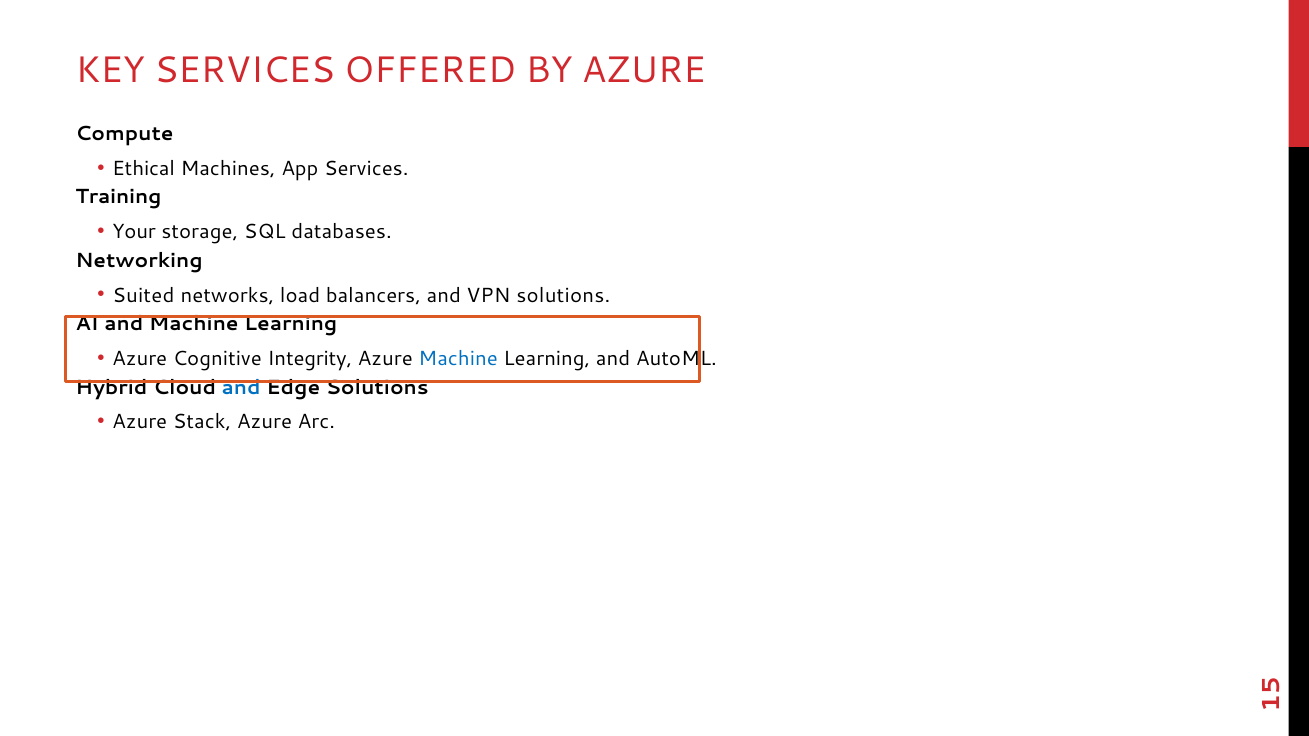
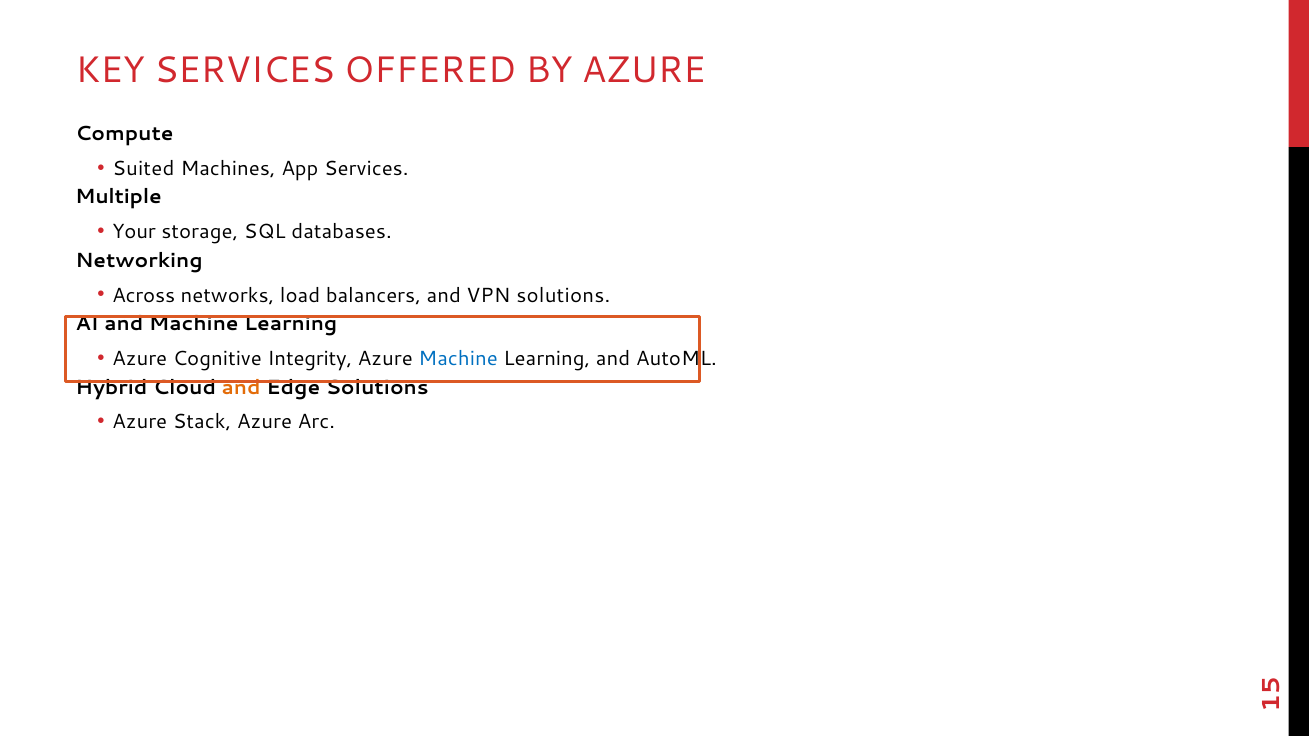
Ethical: Ethical -> Suited
Training: Training -> Multiple
Suited: Suited -> Across
and at (241, 388) colour: blue -> orange
